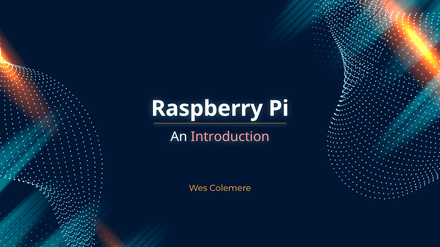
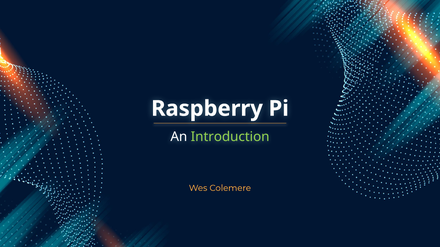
Introduction colour: pink -> light green
